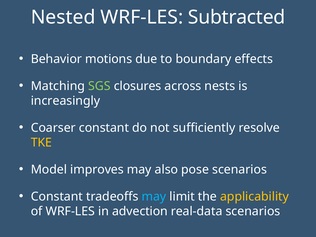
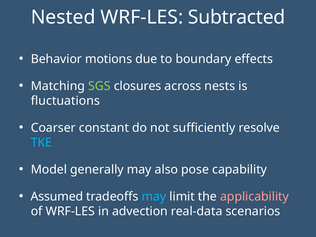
increasingly: increasingly -> fluctuations
TKE colour: yellow -> light blue
improves: improves -> generally
pose scenarios: scenarios -> capability
Constant at (57, 197): Constant -> Assumed
applicability colour: yellow -> pink
